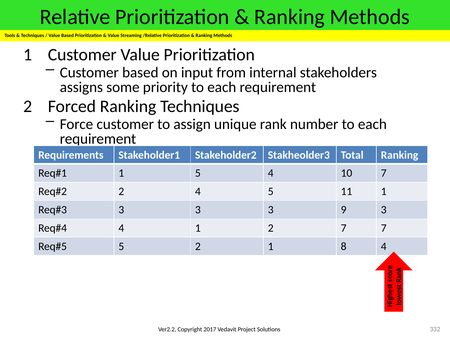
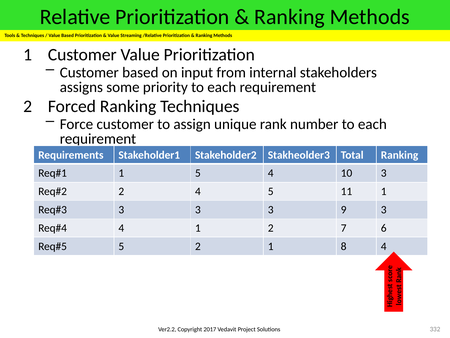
10 7: 7 -> 3
7 7: 7 -> 6
